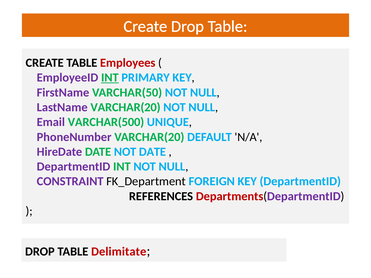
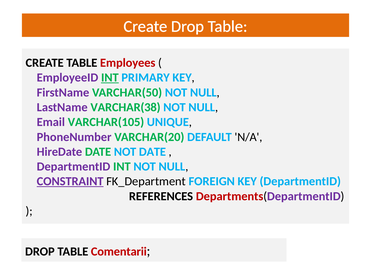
LastName VARCHAR(20: VARCHAR(20 -> VARCHAR(38
VARCHAR(500: VARCHAR(500 -> VARCHAR(105
CONSTRAINT underline: none -> present
Delimitate: Delimitate -> Comentarii
